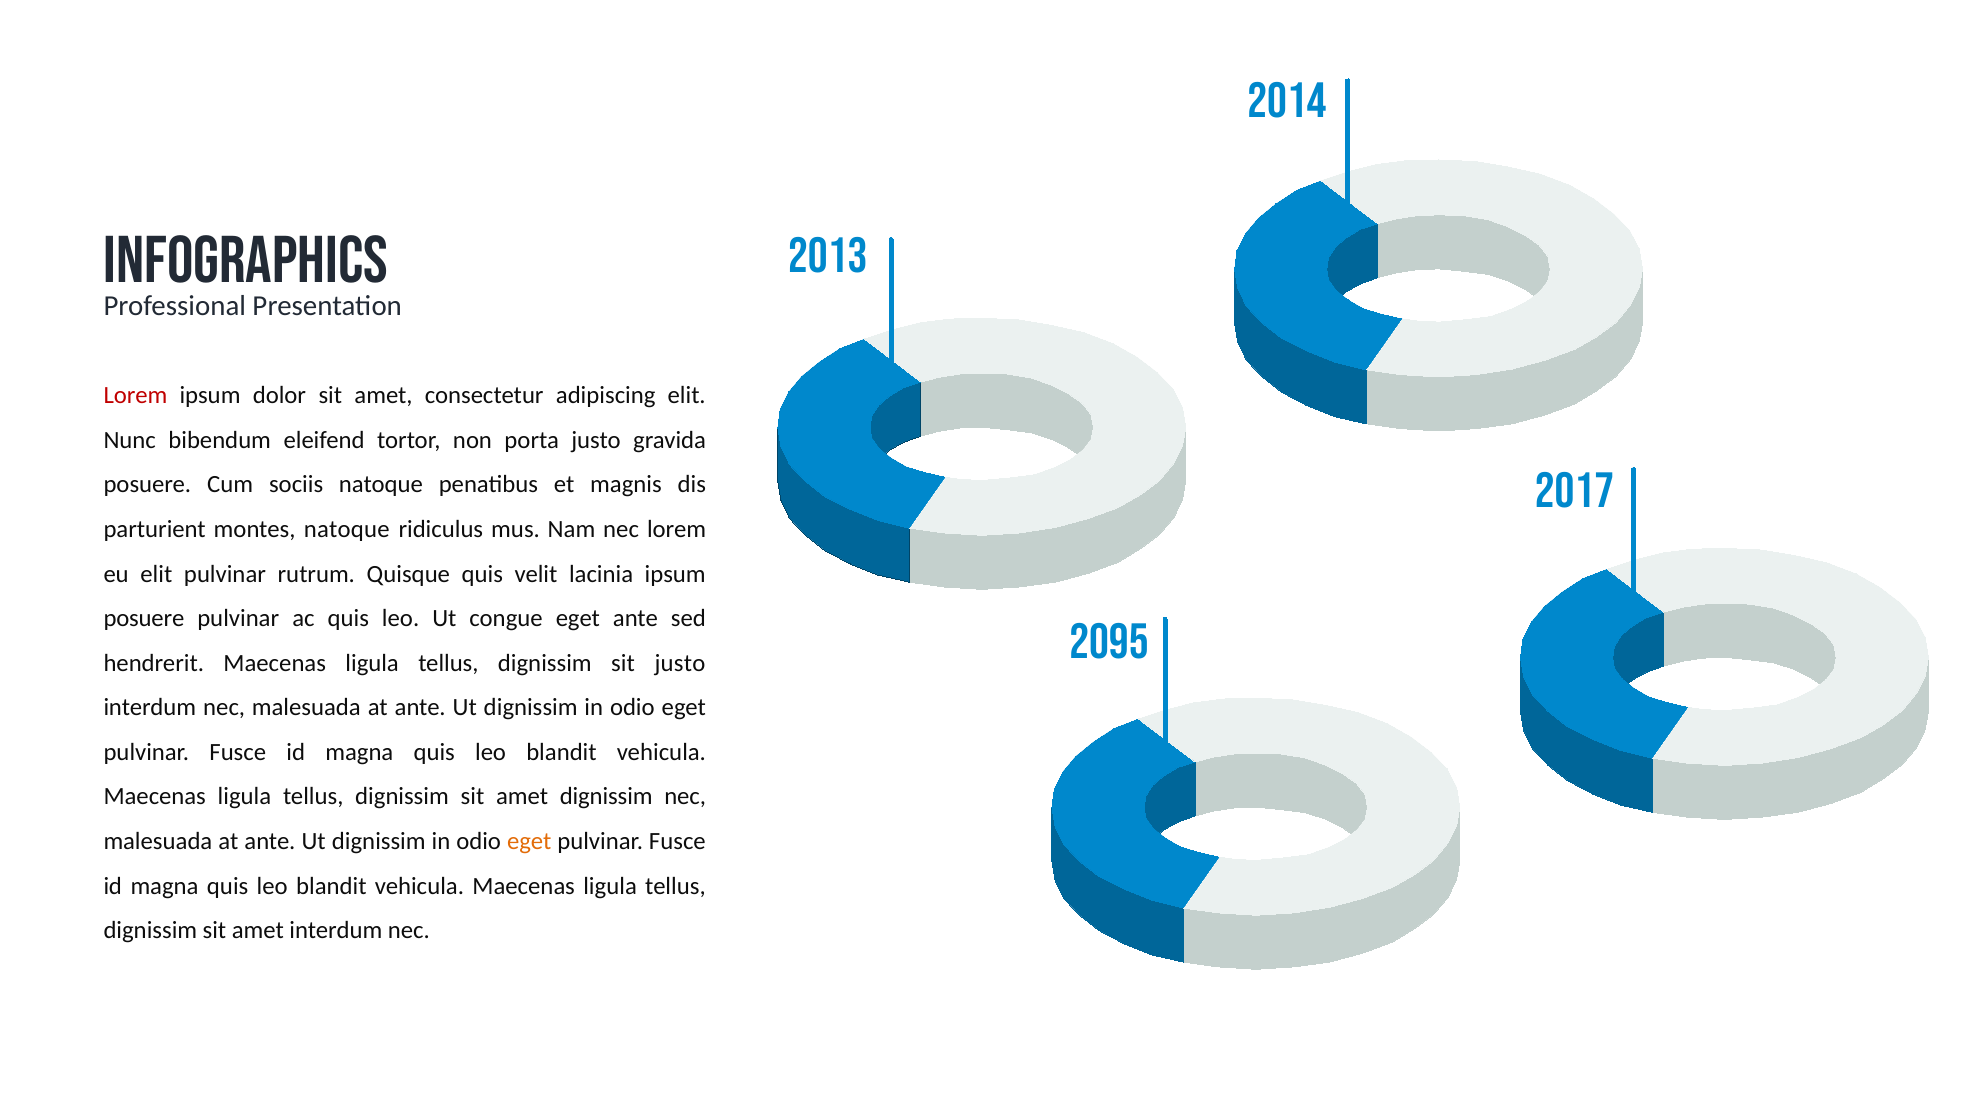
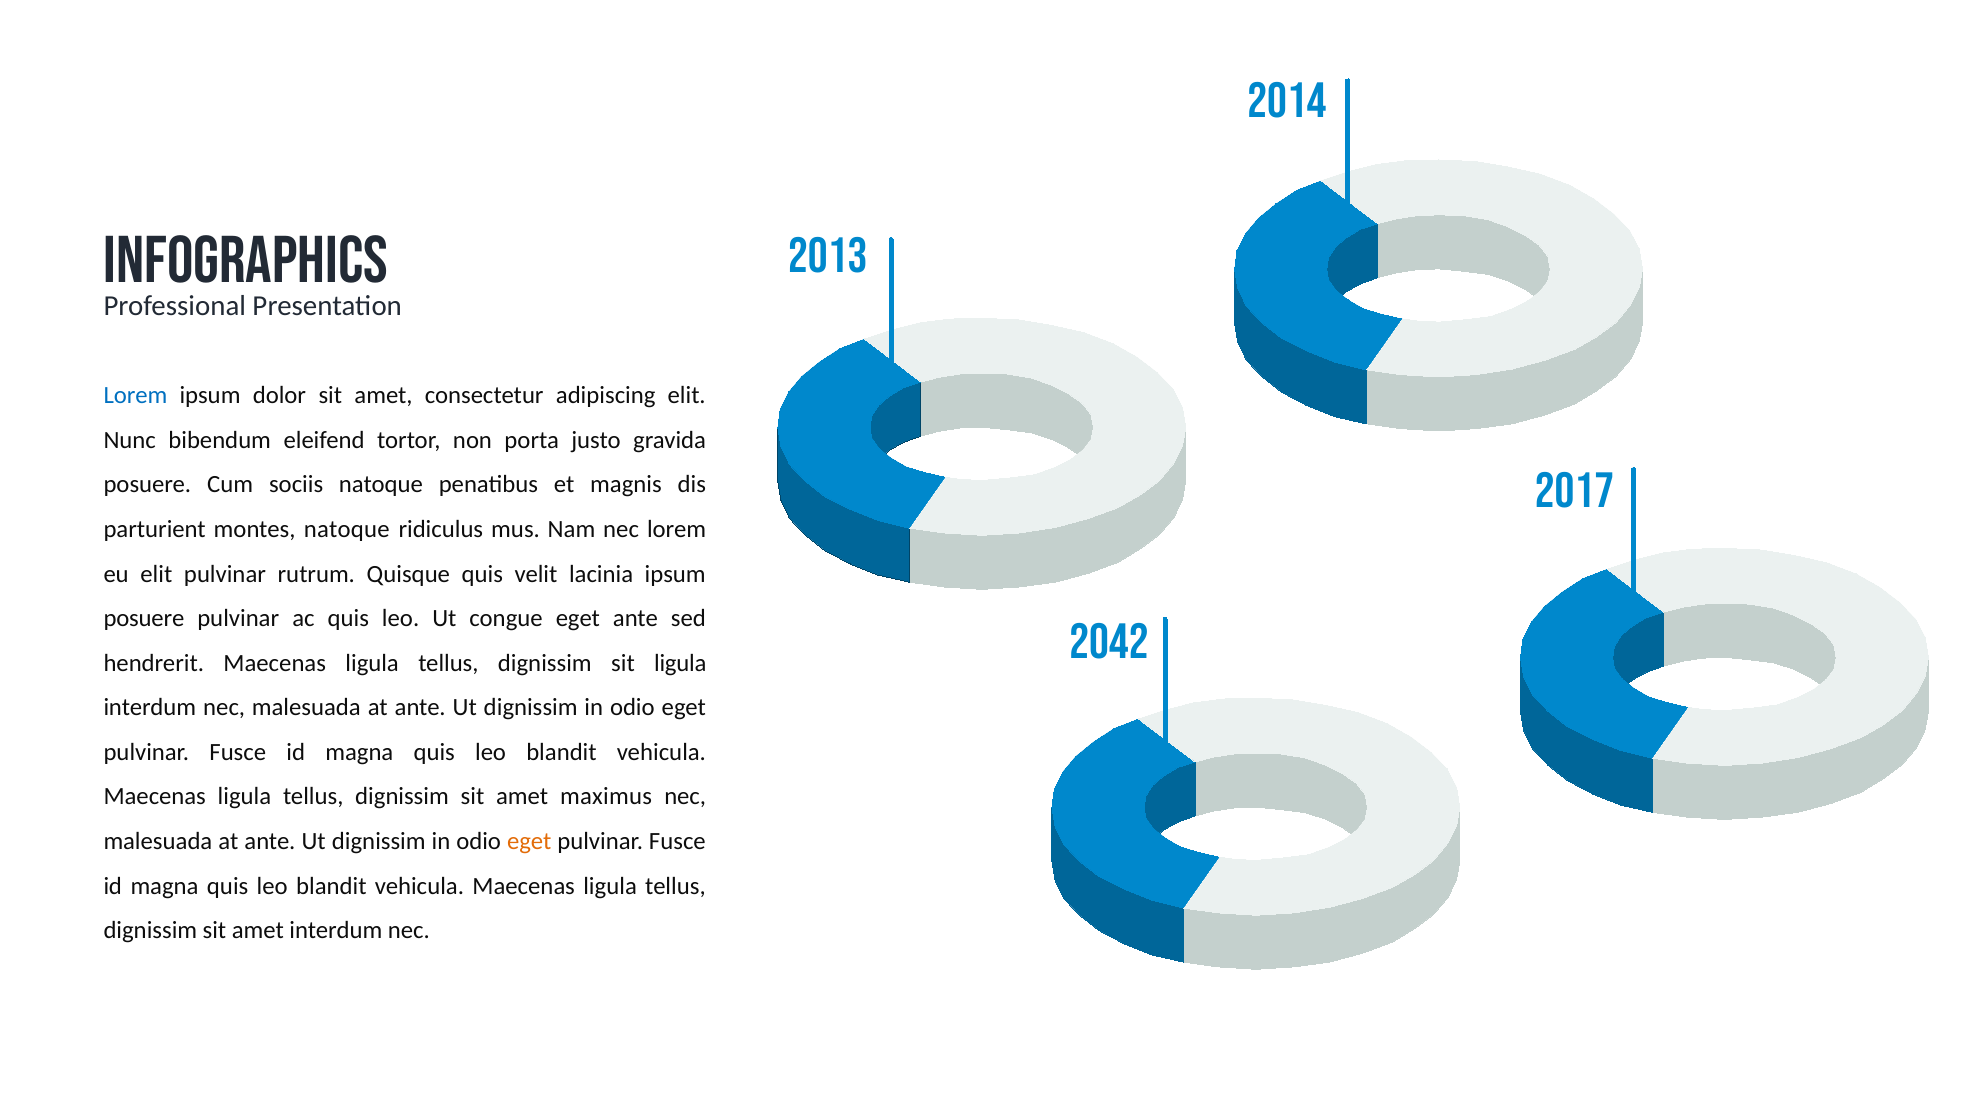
Lorem at (135, 396) colour: red -> blue
2095: 2095 -> 2042
sit justo: justo -> ligula
amet dignissim: dignissim -> maximus
